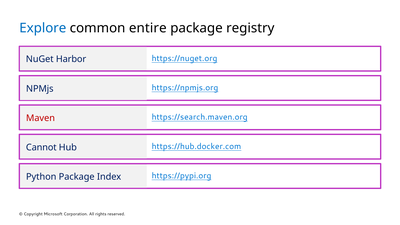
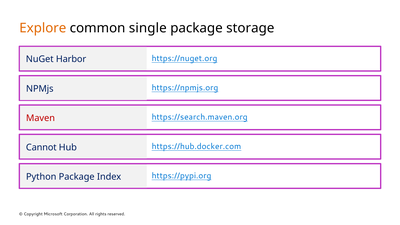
Explore colour: blue -> orange
entire: entire -> single
registry: registry -> storage
